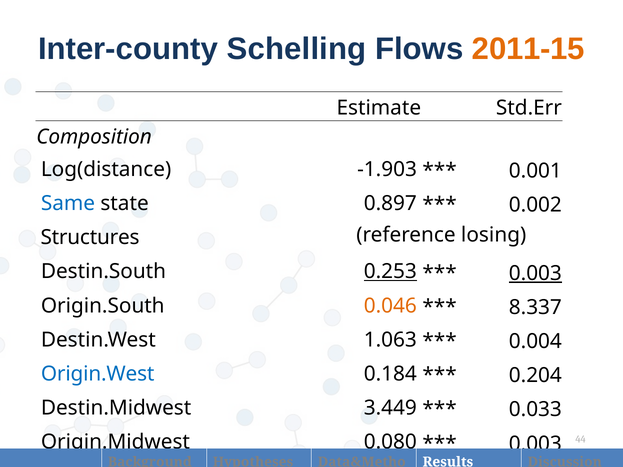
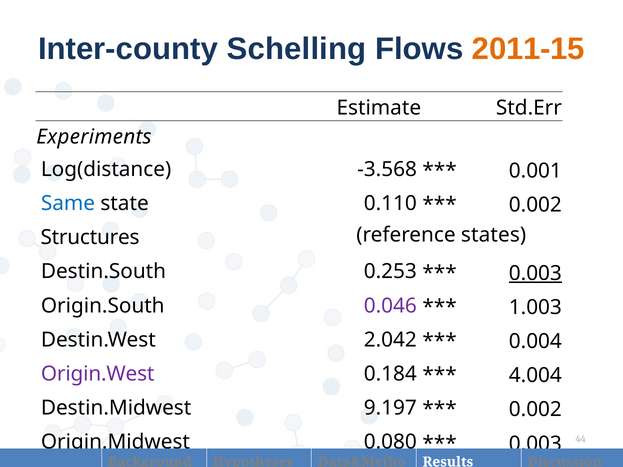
Composition: Composition -> Experiments
-1.903: -1.903 -> -3.568
0.897: 0.897 -> 0.110
losing: losing -> states
0.253 underline: present -> none
0.046 colour: orange -> purple
8.337: 8.337 -> 1.003
1.063: 1.063 -> 2.042
Origin.West colour: blue -> purple
0.204: 0.204 -> 4.004
3.449: 3.449 -> 9.197
0.033 at (535, 410): 0.033 -> 0.002
